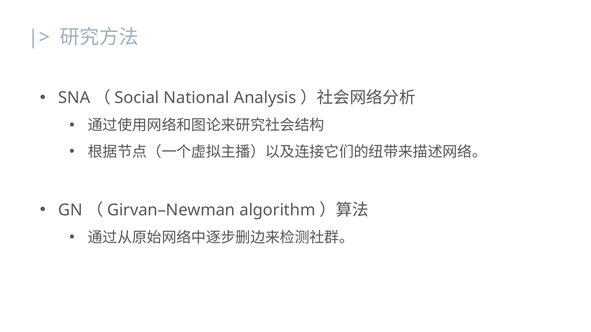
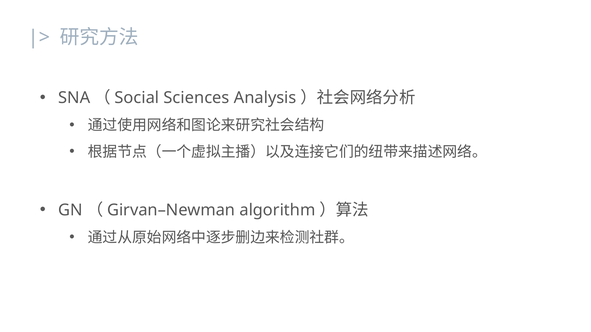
National: National -> Sciences
